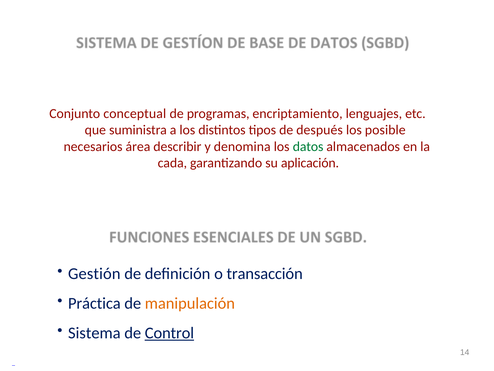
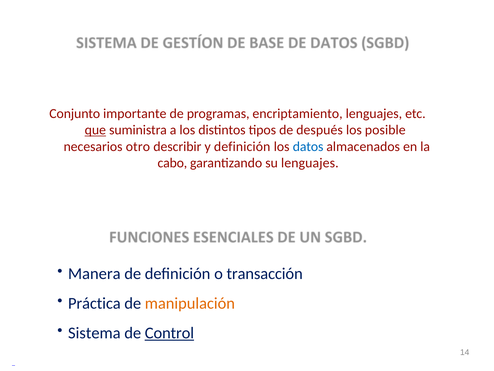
conceptual: conceptual -> importante
que underline: none -> present
área: área -> otro
y denomina: denomina -> definición
datos colour: green -> blue
cada: cada -> cabo
su aplicación: aplicación -> lenguajes
Gestión: Gestión -> Manera
